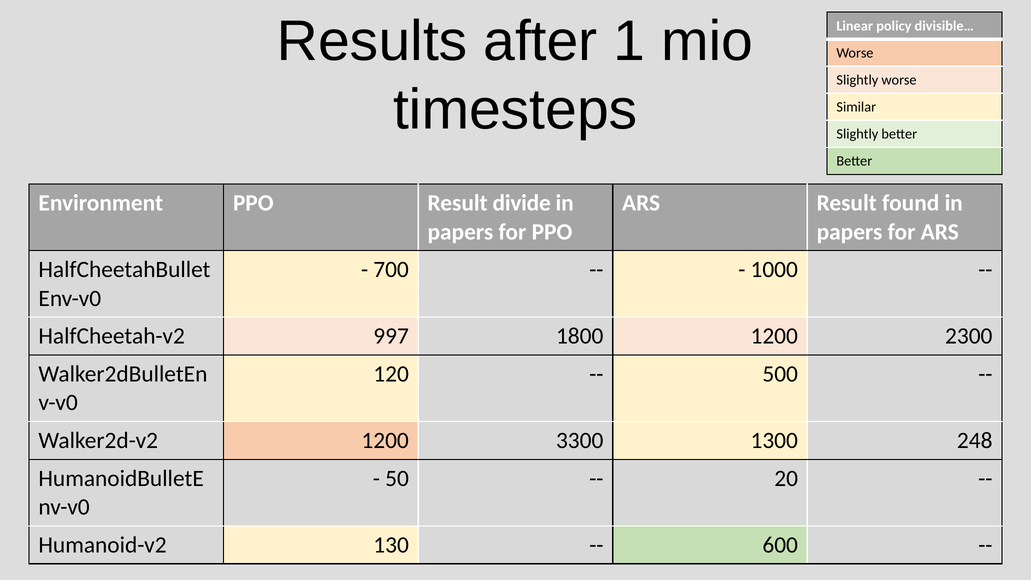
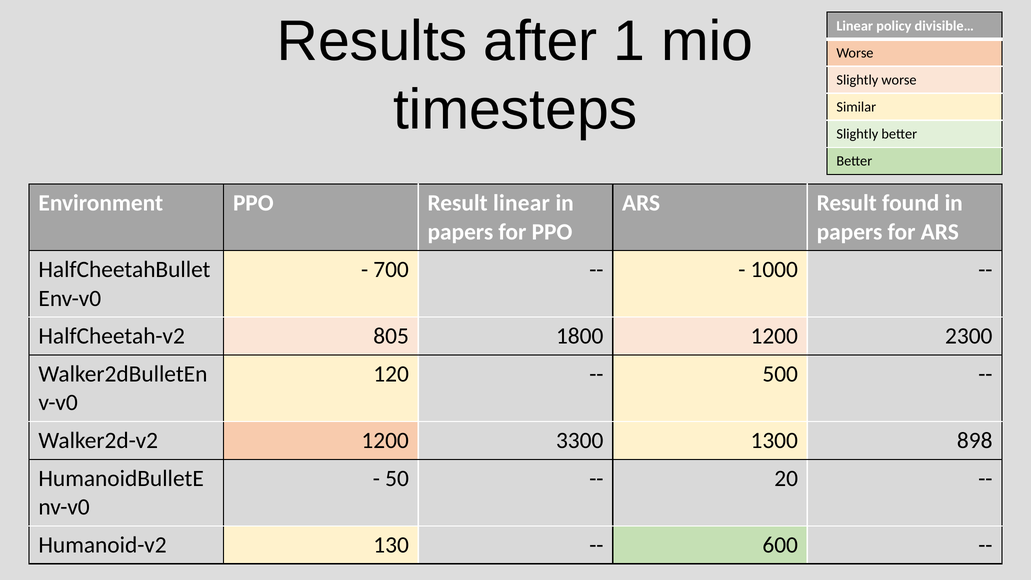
Result divide: divide -> linear
997: 997 -> 805
248: 248 -> 898
